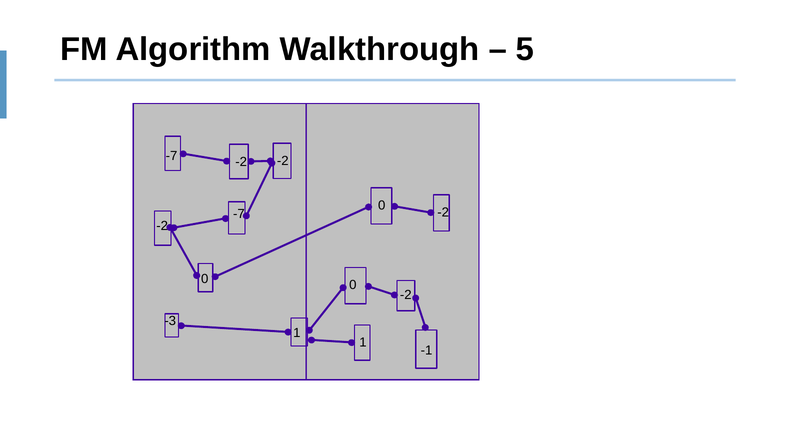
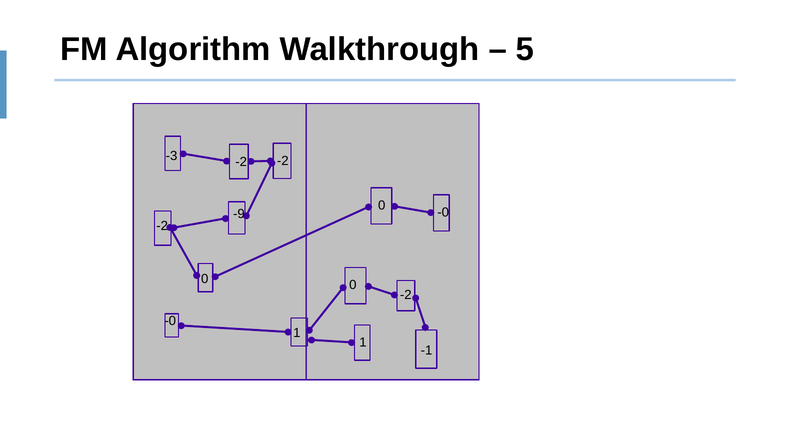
-7 at (172, 156): -7 -> -3
-2 at (443, 213): -2 -> -0
-7 at (239, 214): -7 -> -9
-3 at (170, 321): -3 -> -0
